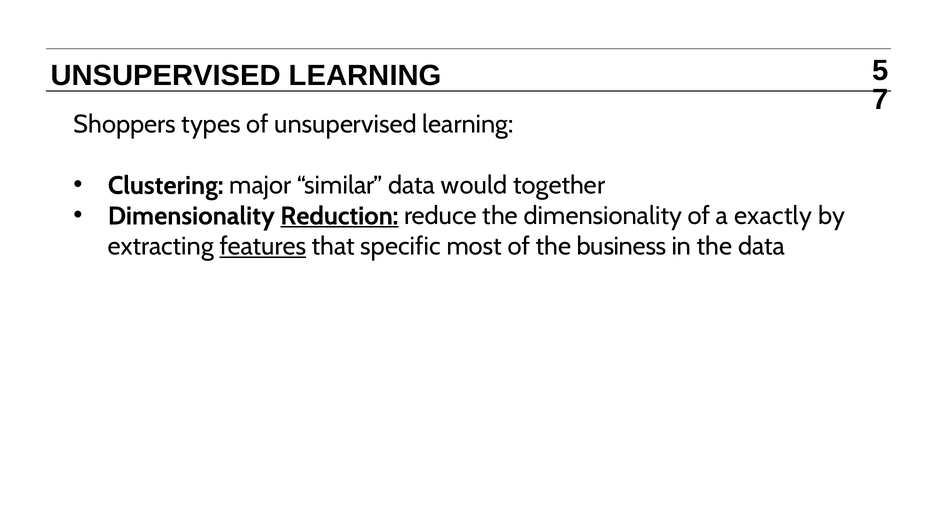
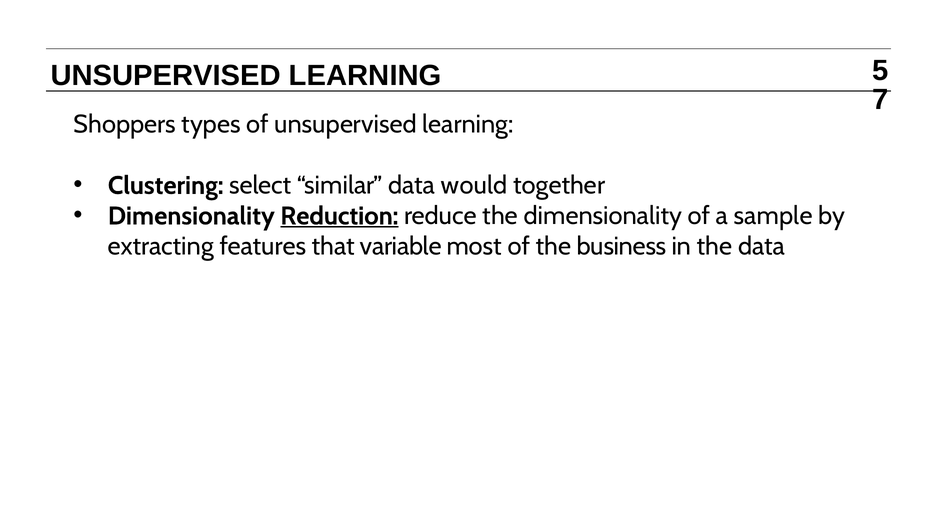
major: major -> select
exactly: exactly -> sample
features underline: present -> none
specific: specific -> variable
